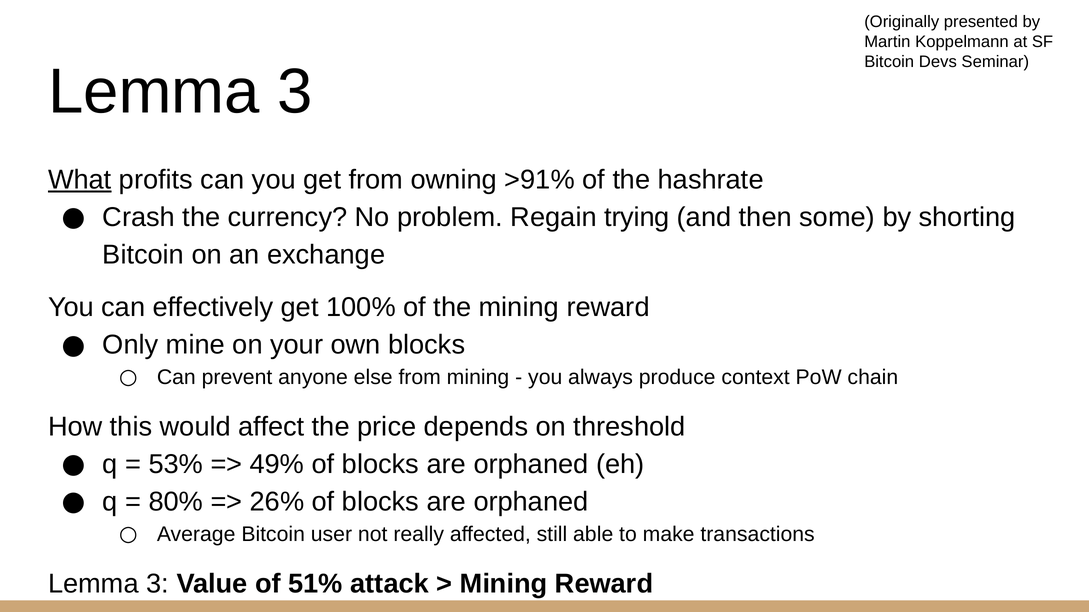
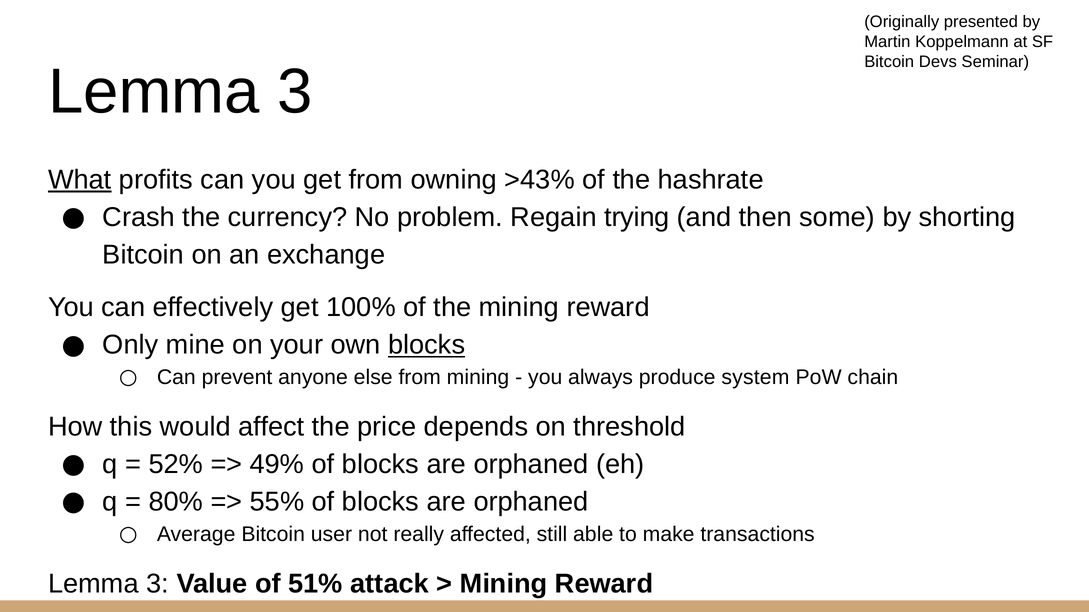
>91%: >91% -> >43%
blocks at (427, 345) underline: none -> present
context: context -> system
53%: 53% -> 52%
26%: 26% -> 55%
